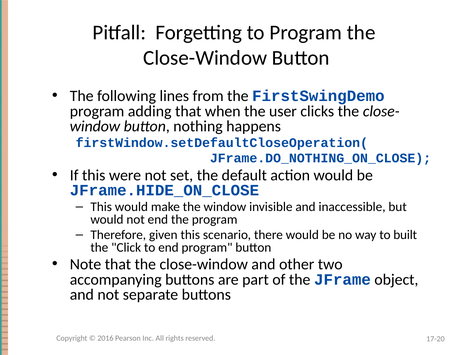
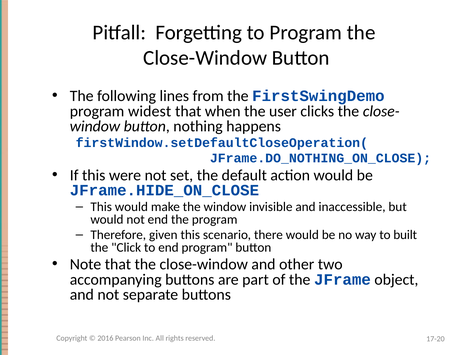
adding: adding -> widest
